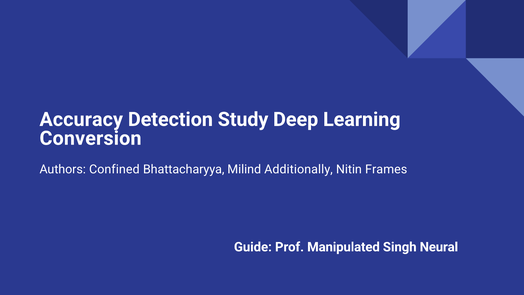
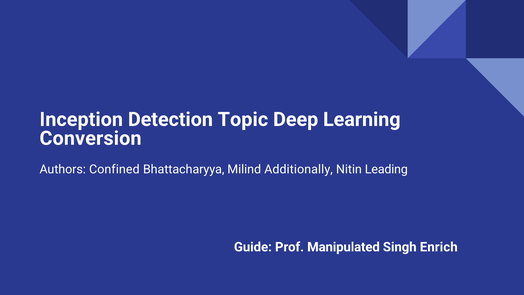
Accuracy: Accuracy -> Inception
Study: Study -> Topic
Frames: Frames -> Leading
Neural: Neural -> Enrich
